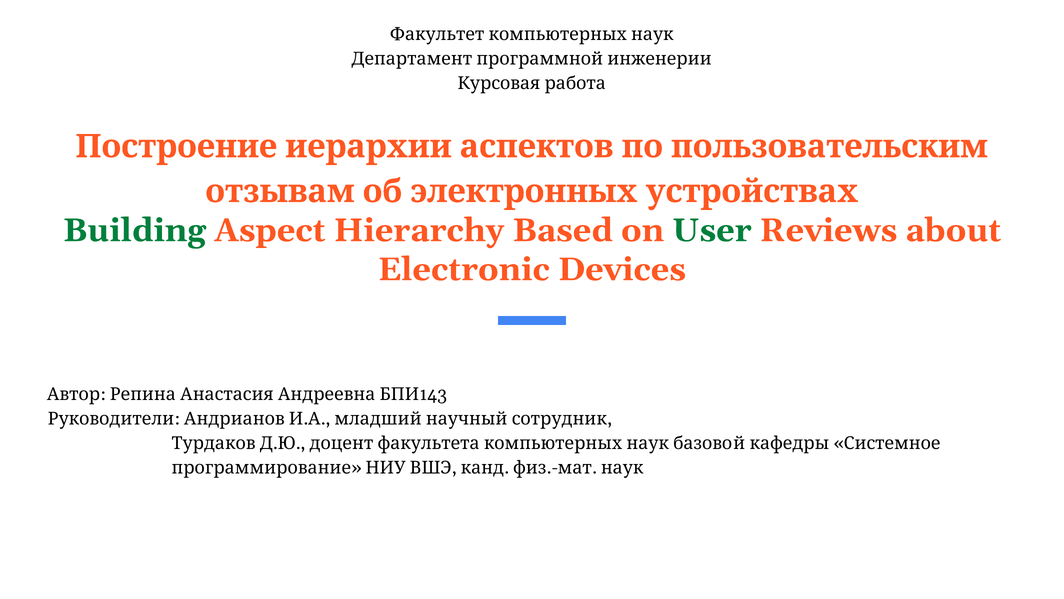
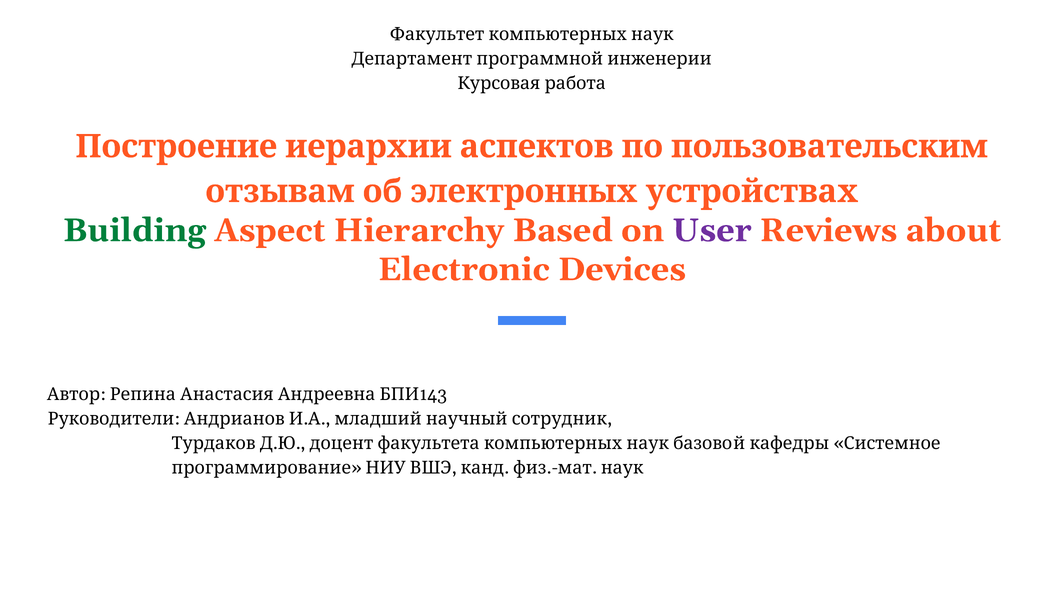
User colour: green -> purple
